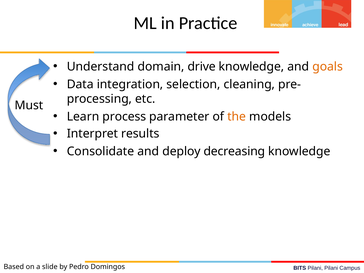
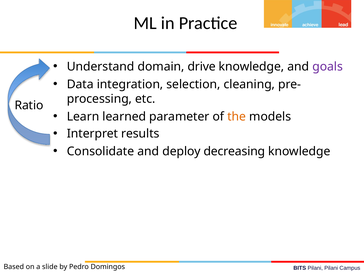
goals colour: orange -> purple
Must: Must -> Ratio
process: process -> learned
